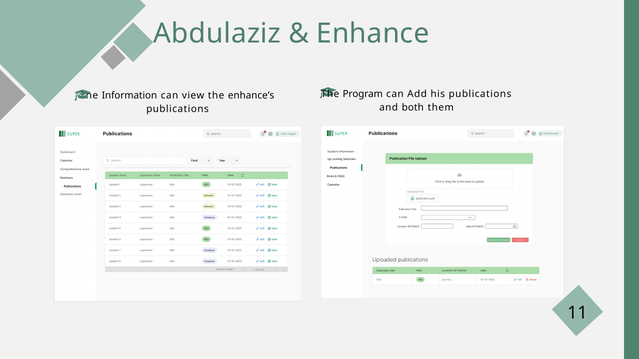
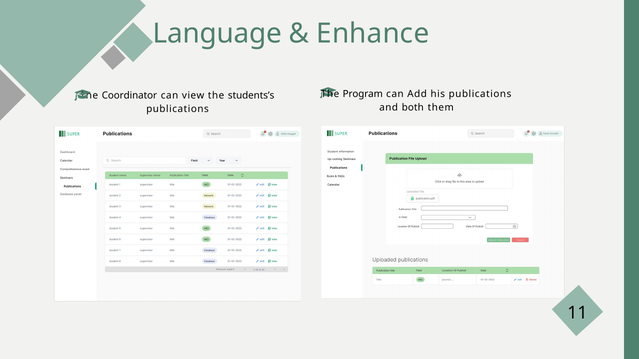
Abdulaziz: Abdulaziz -> Language
Information: Information -> Coordinator
enhance’s: enhance’s -> students’s
